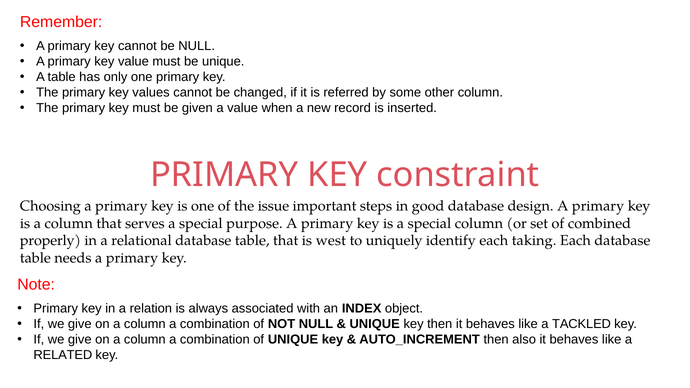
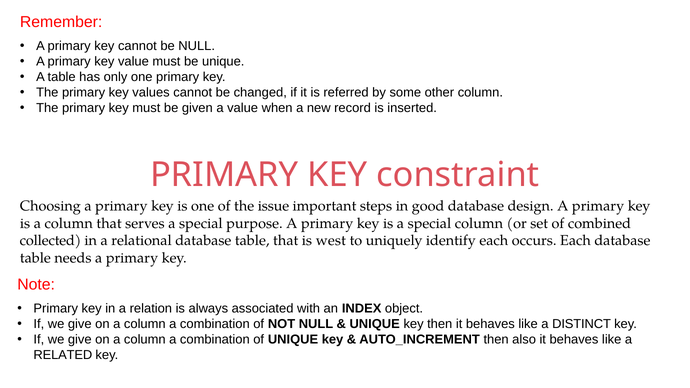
properly: properly -> collected
taking: taking -> occurs
TACKLED: TACKLED -> DISTINCT
